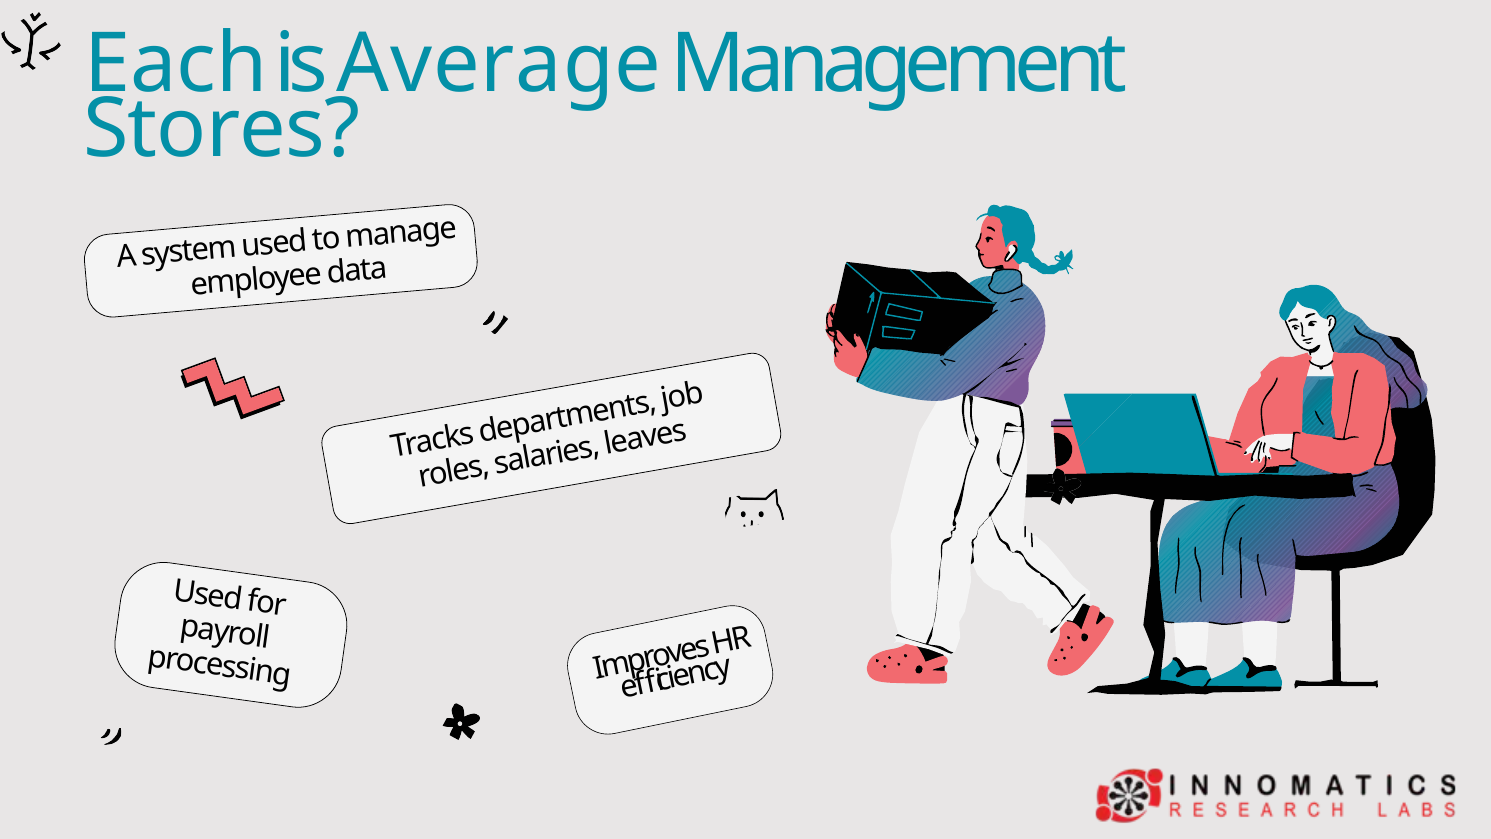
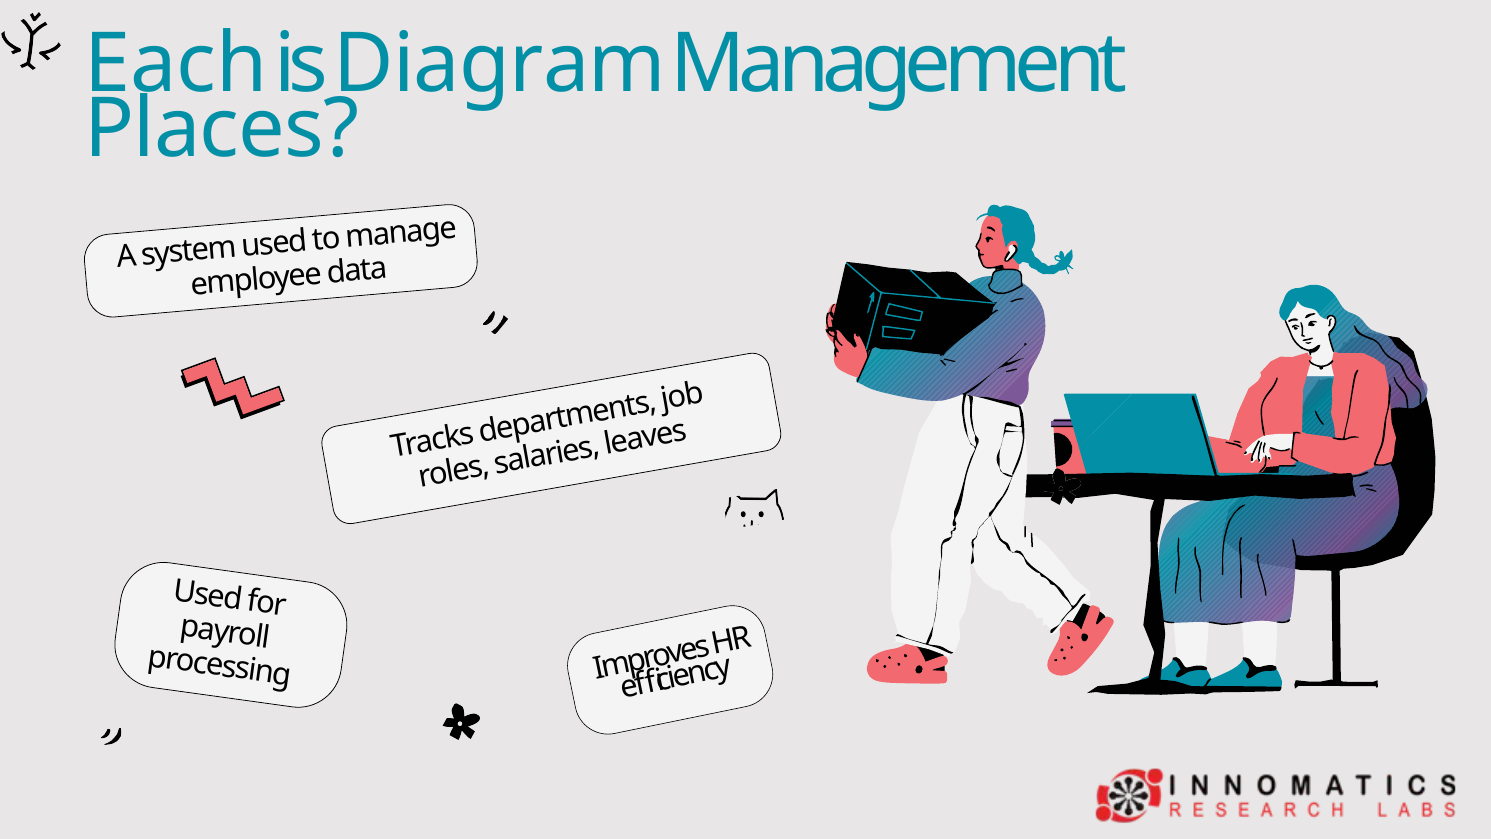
Average: Average -> Diagram
Stores: Stores -> Places
